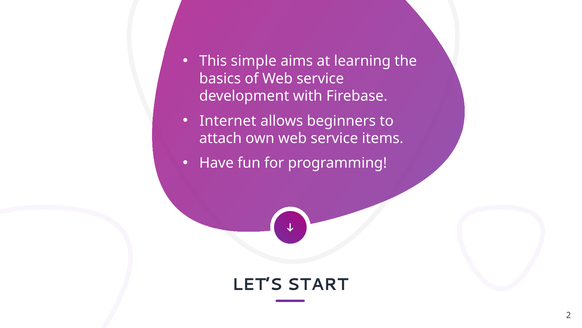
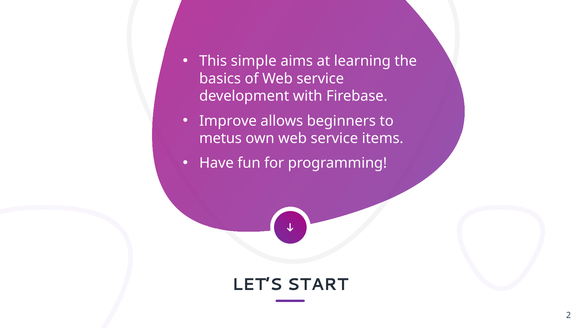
Internet: Internet -> Improve
attach: attach -> metus
